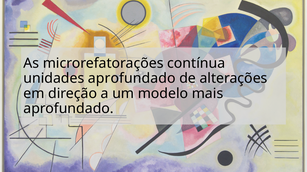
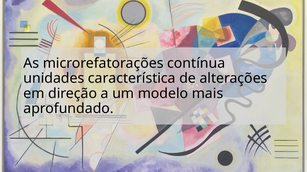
unidades aprofundado: aprofundado -> característica
